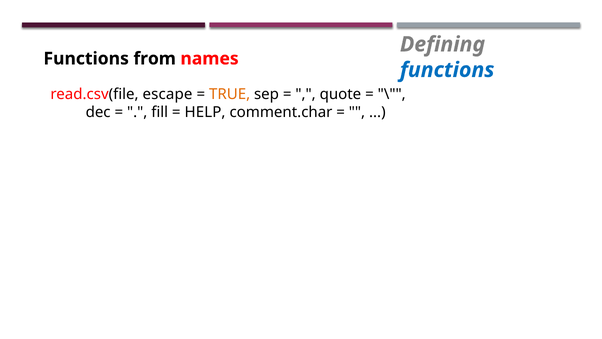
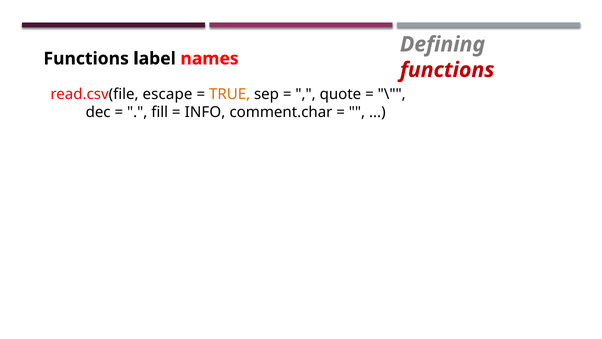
from: from -> label
functions at (447, 70) colour: blue -> red
HELP: HELP -> INFO
